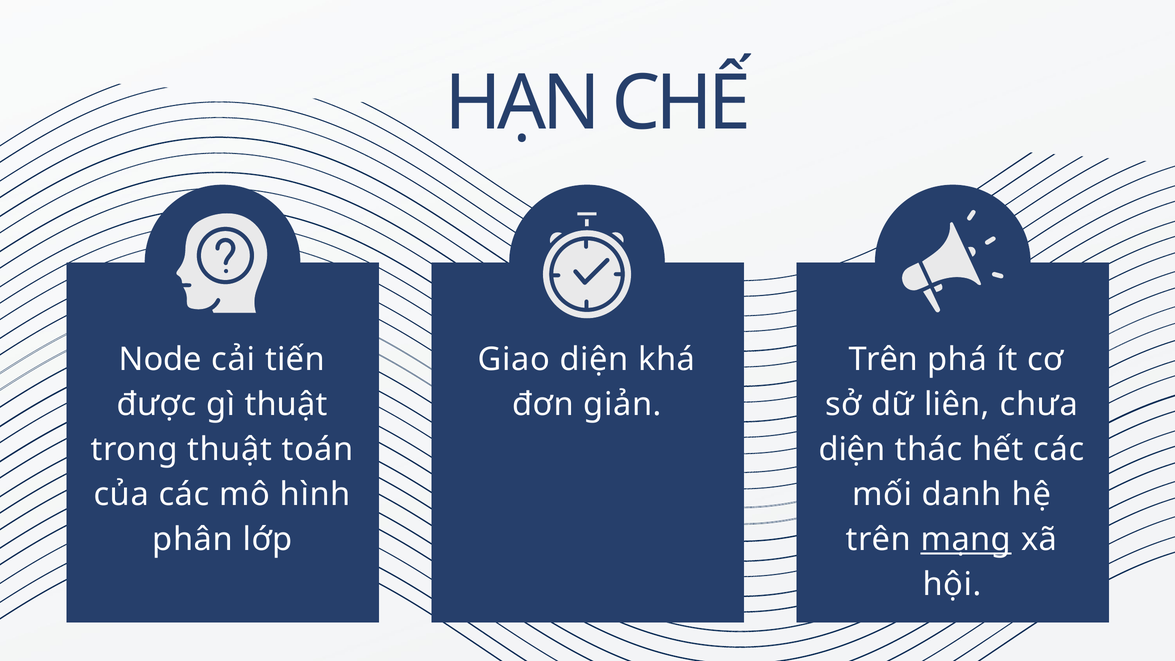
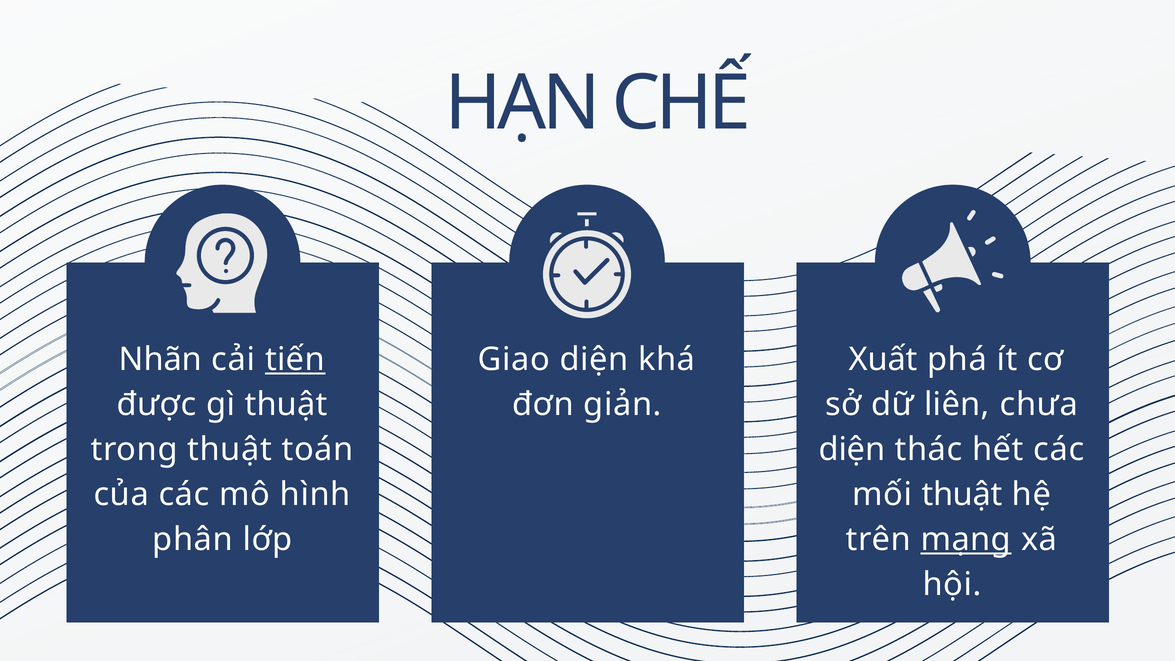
Node: Node -> Nhãn
tiến underline: none -> present
Trên at (883, 359): Trên -> Xuất
mối danh: danh -> thuật
